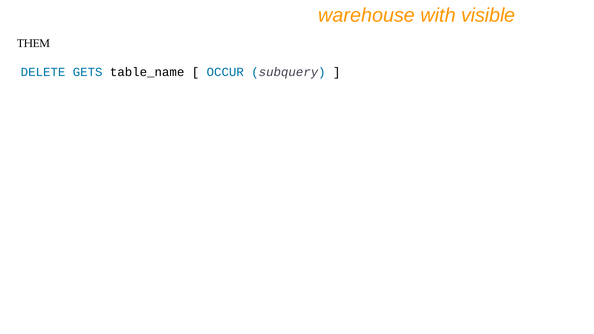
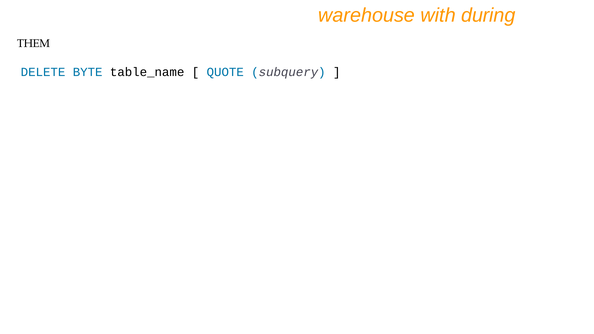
visible: visible -> during
GETS: GETS -> BYTE
OCCUR: OCCUR -> QUOTE
